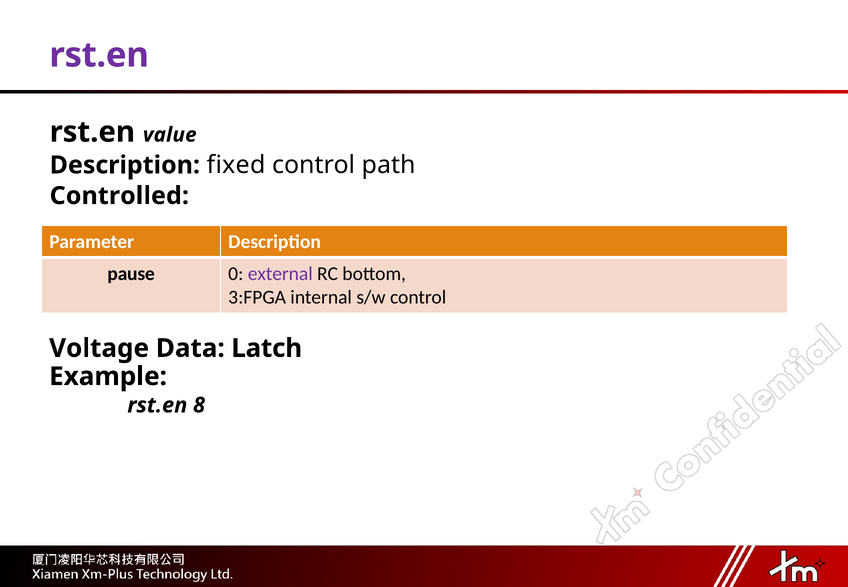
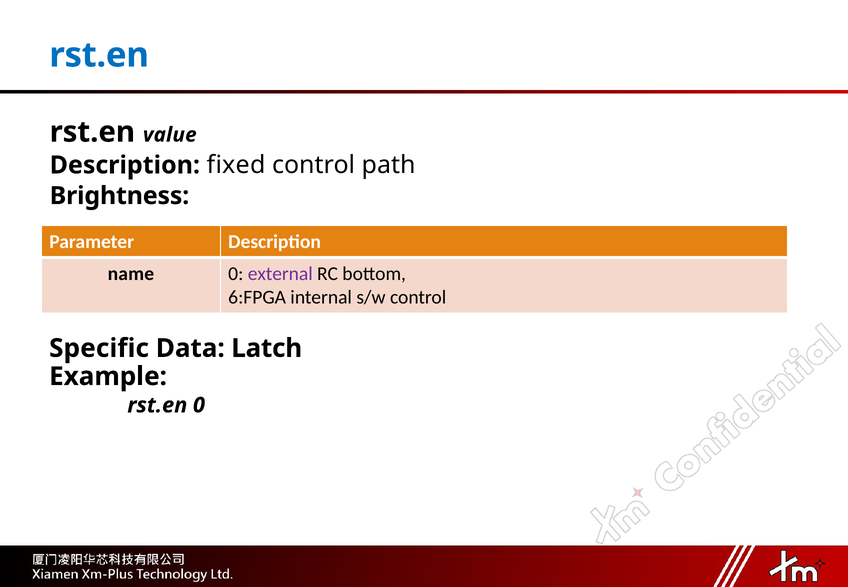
rst.en at (99, 55) colour: purple -> blue
Controlled: Controlled -> Brightness
pause: pause -> name
3:FPGA: 3:FPGA -> 6:FPGA
Voltage: Voltage -> Specific
rst.en 8: 8 -> 0
